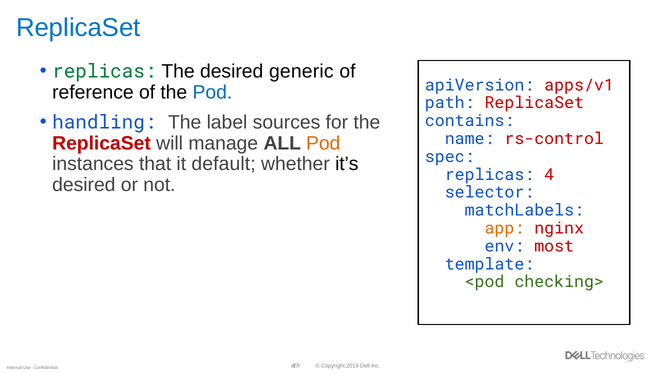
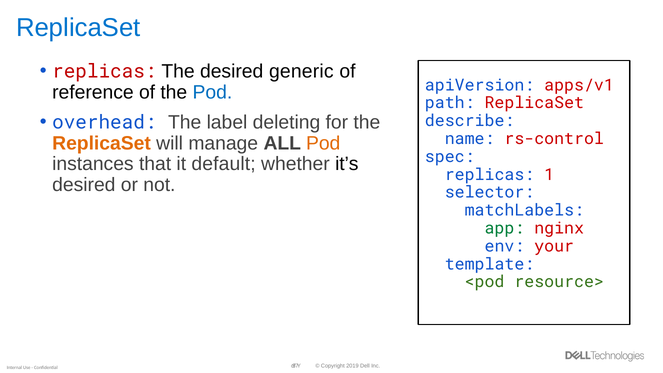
replicas at (104, 71) colour: green -> red
handling: handling -> overhead
sources: sources -> deleting
contains: contains -> describe
ReplicaSet at (102, 143) colour: red -> orange
4: 4 -> 1
app colour: orange -> green
most: most -> your
checking>: checking> -> resource>
